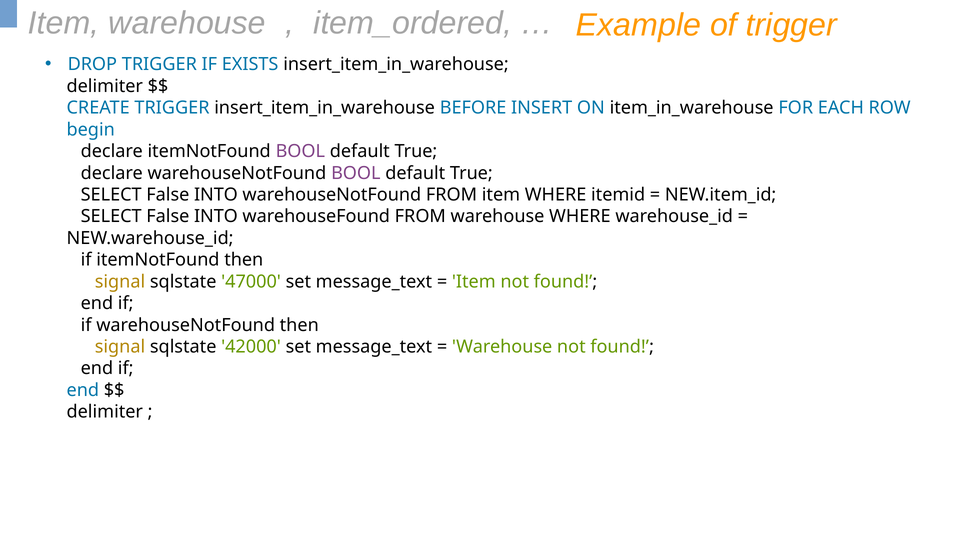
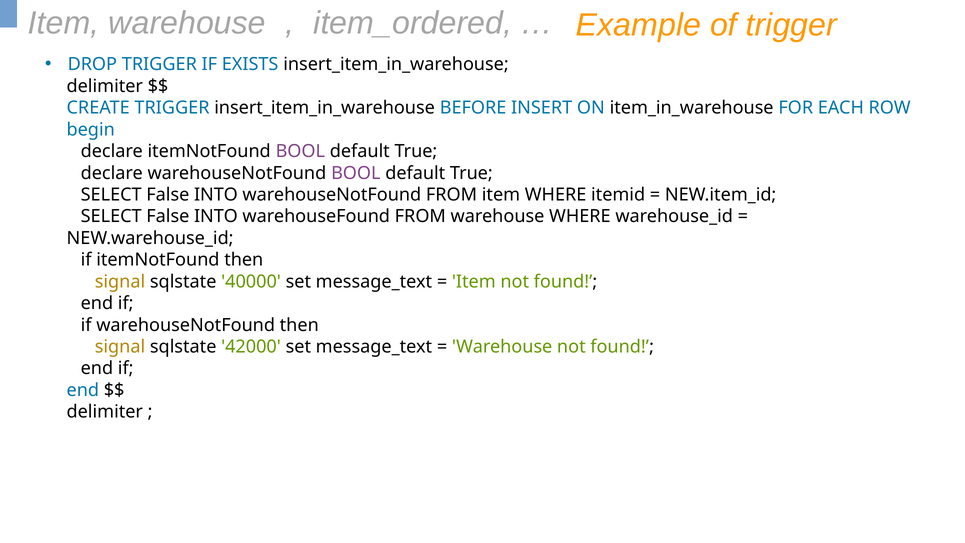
47000: 47000 -> 40000
